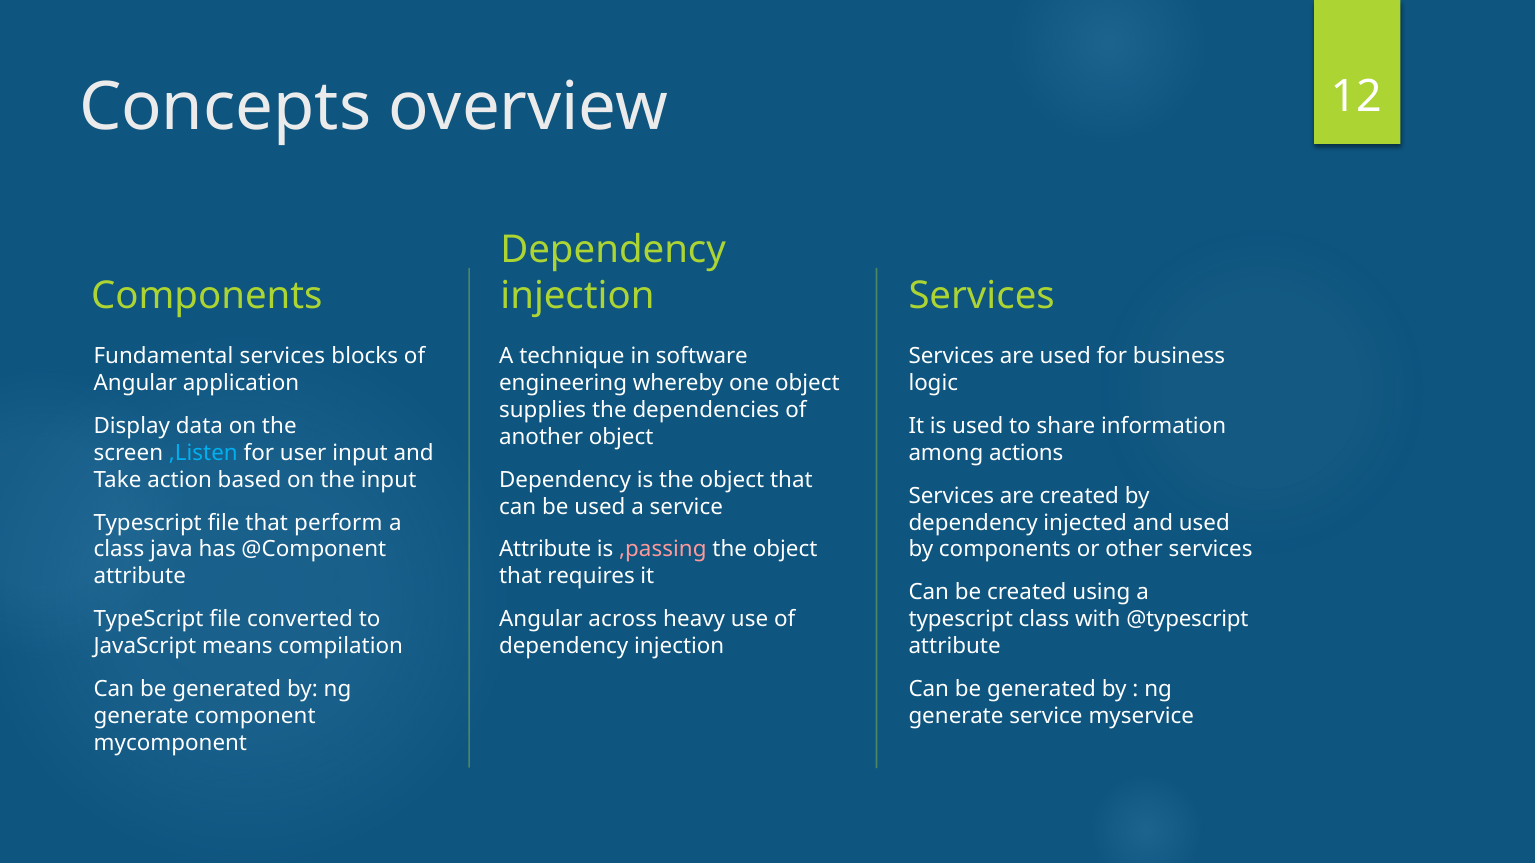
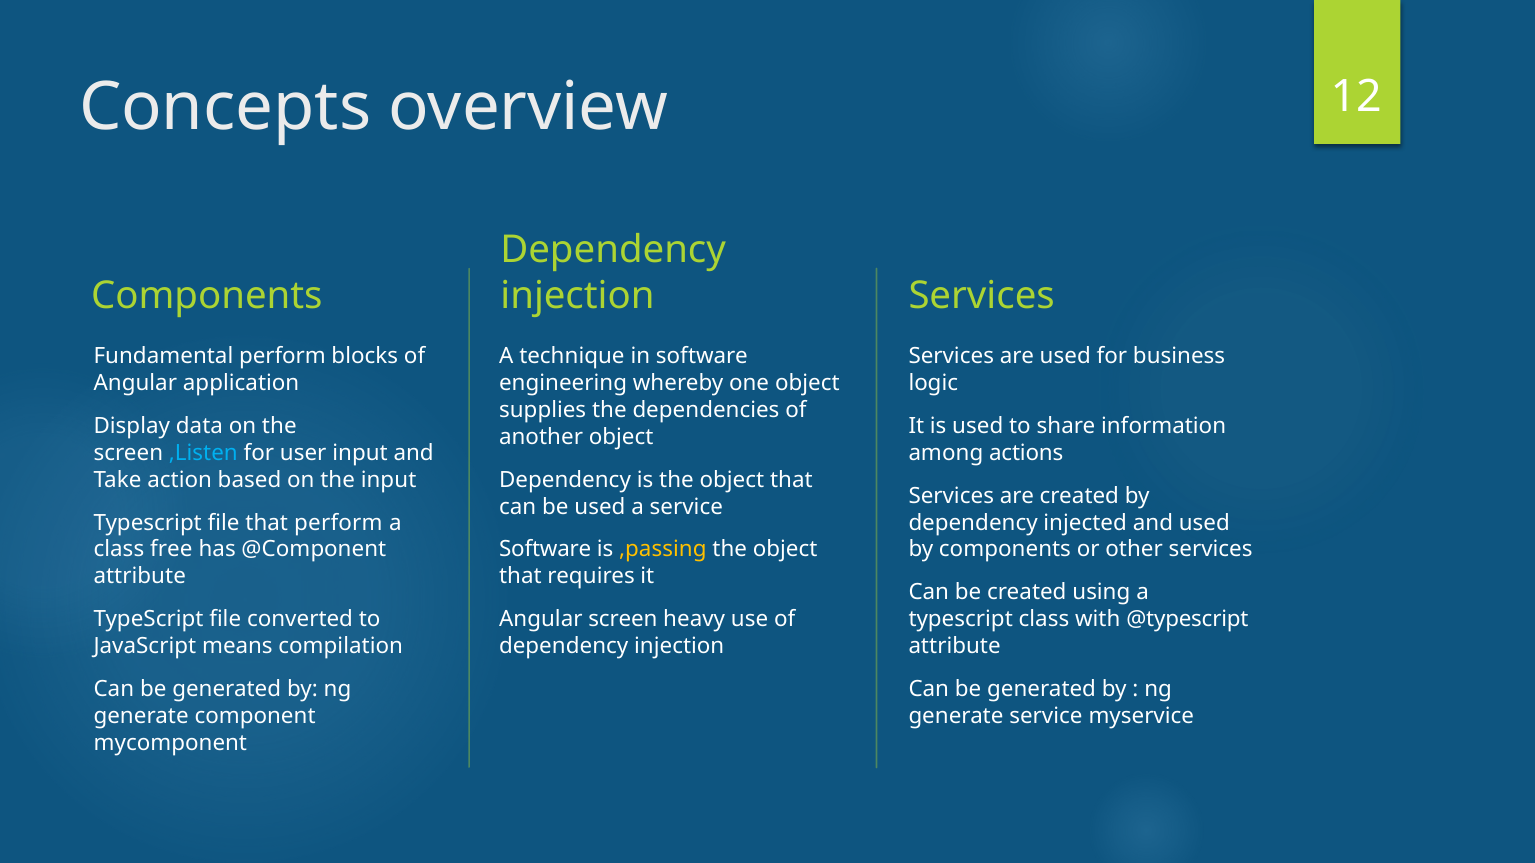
Fundamental services: services -> perform
java: java -> free
Attribute at (545, 550): Attribute -> Software
,passing colour: pink -> yellow
Angular across: across -> screen
